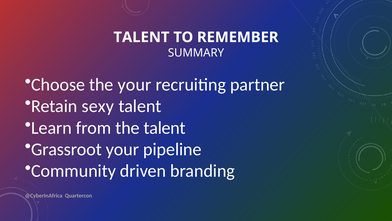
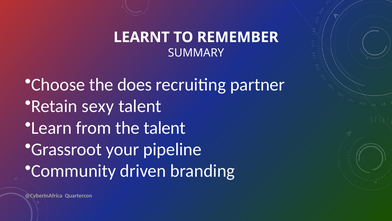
TALENT at (141, 37): TALENT -> LEARNT
the your: your -> does
